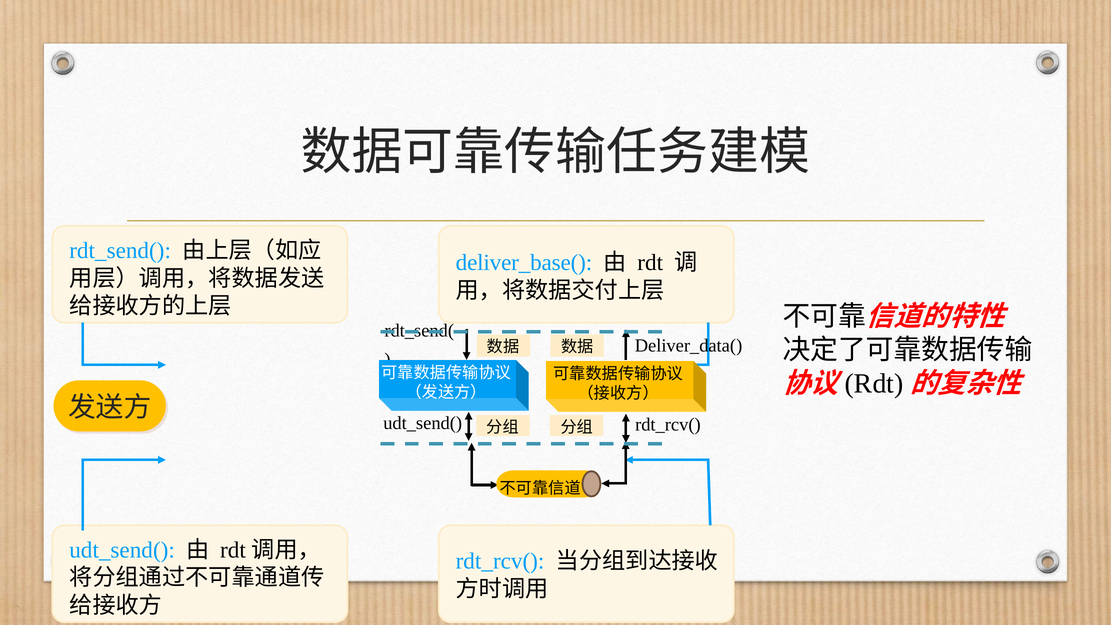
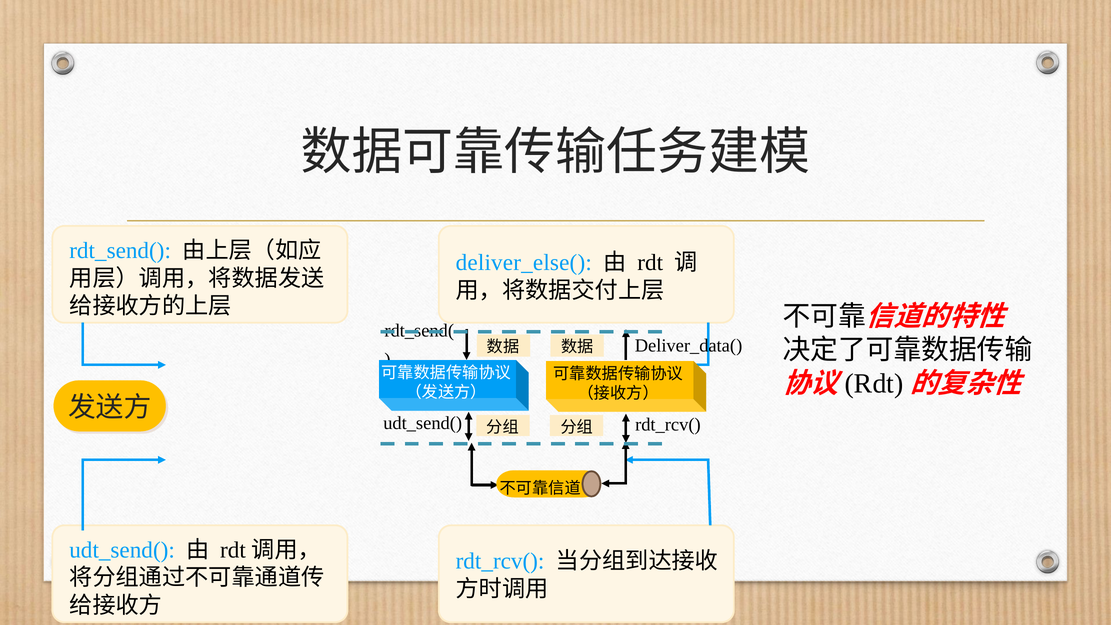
deliver_base(: deliver_base( -> deliver_else(
